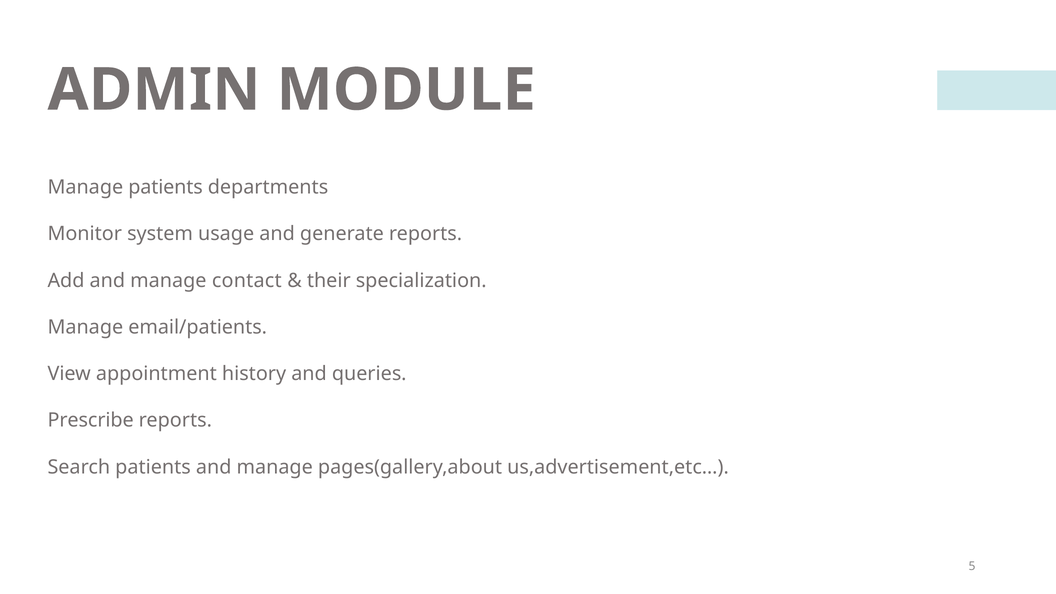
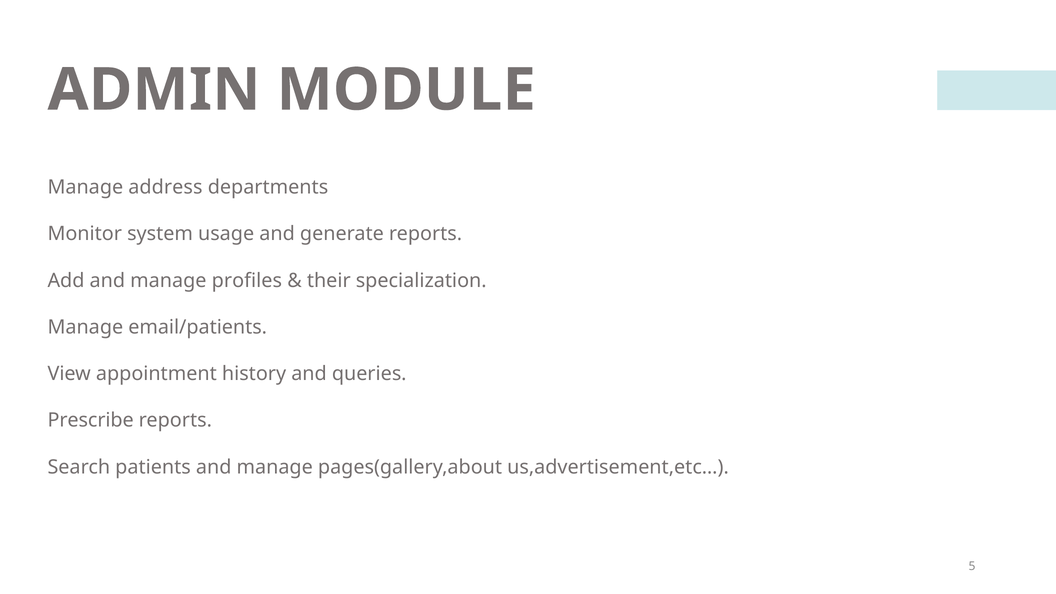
Manage patients: patients -> address
contact: contact -> profiles
